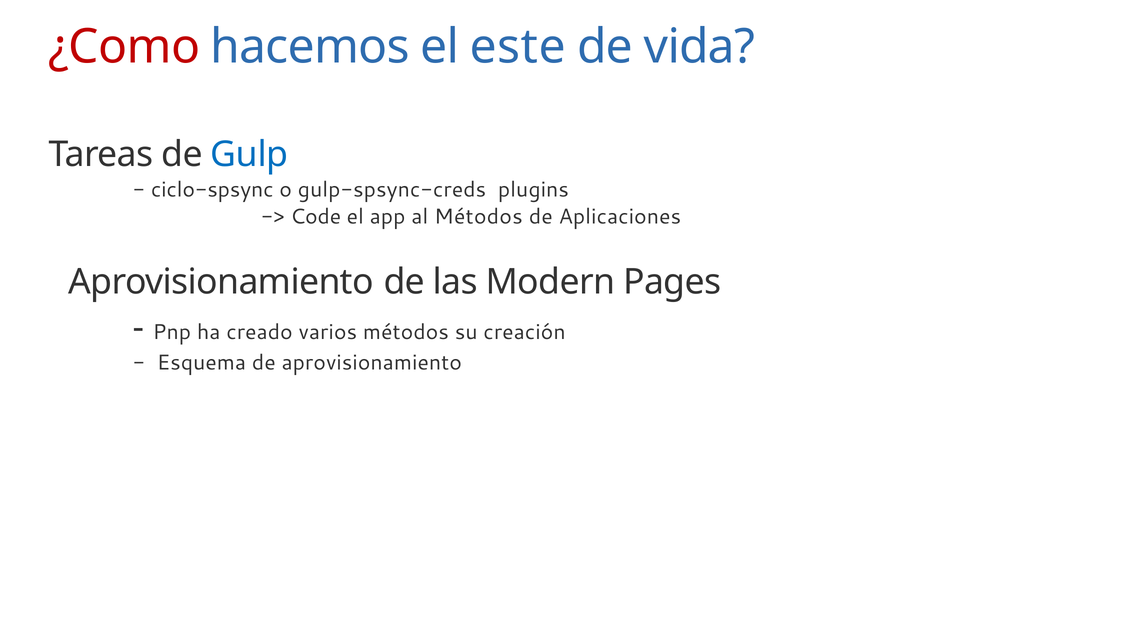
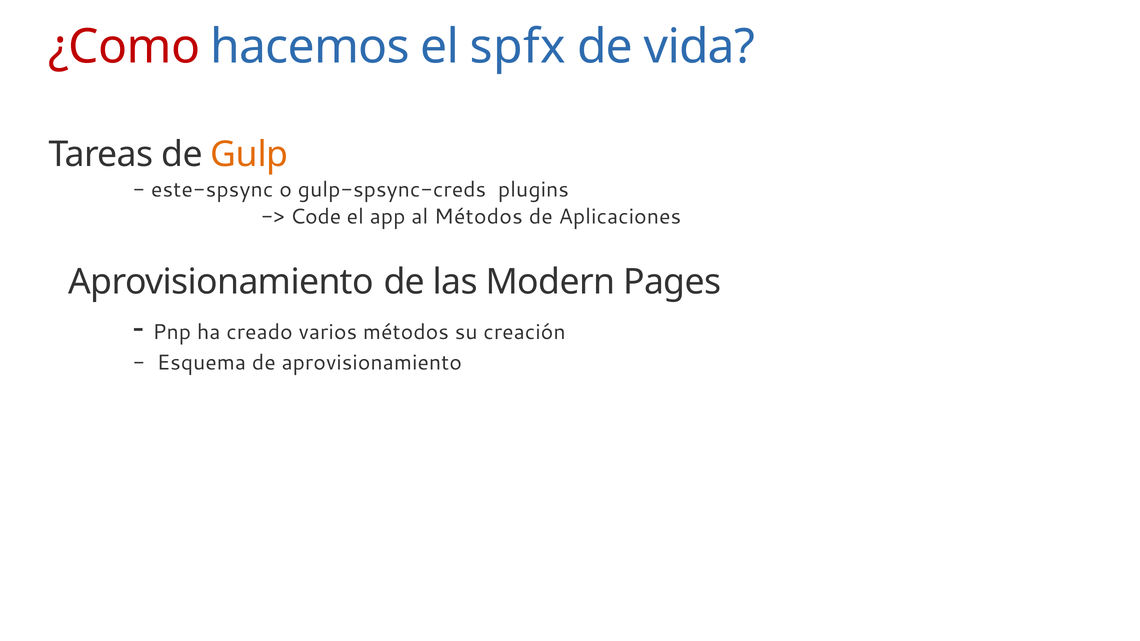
este: este -> spfx
Gulp colour: blue -> orange
ciclo-spsync: ciclo-spsync -> este-spsync
